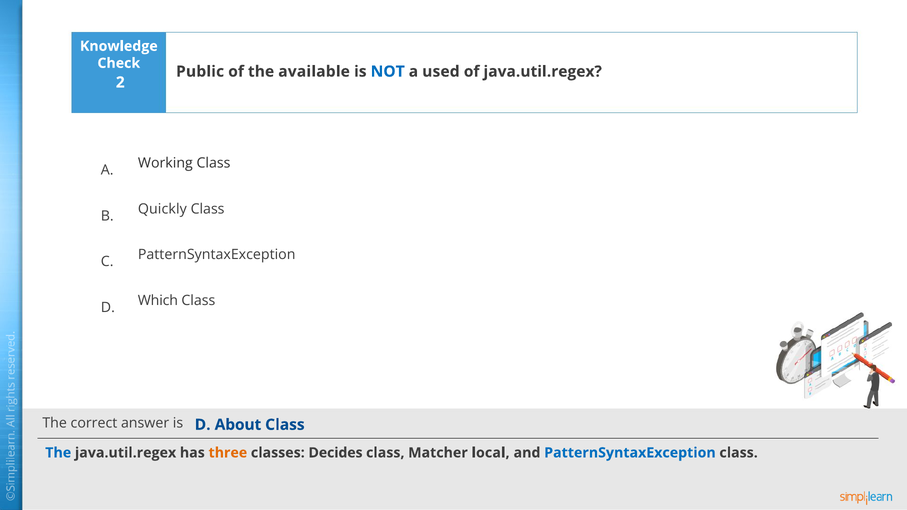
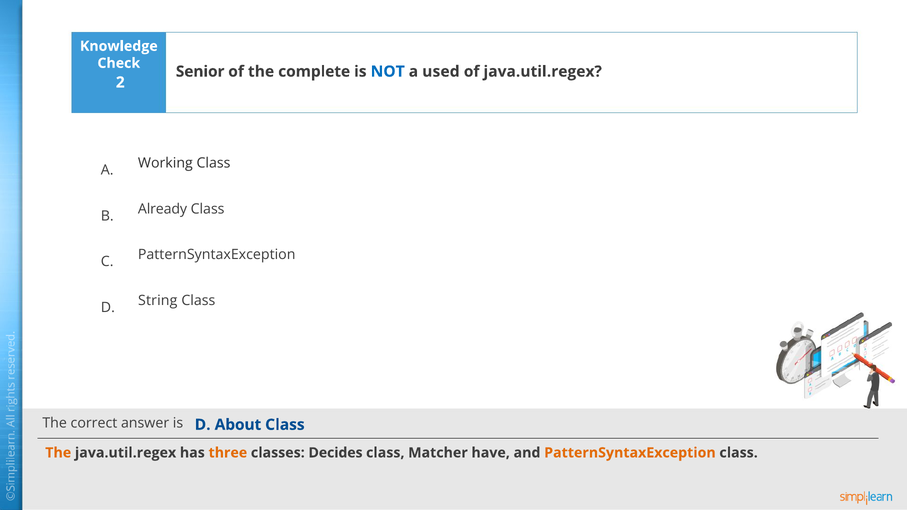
Public: Public -> Senior
available: available -> complete
Quickly: Quickly -> Already
Which: Which -> String
The at (58, 453) colour: blue -> orange
local: local -> have
PatternSyntaxException at (630, 453) colour: blue -> orange
